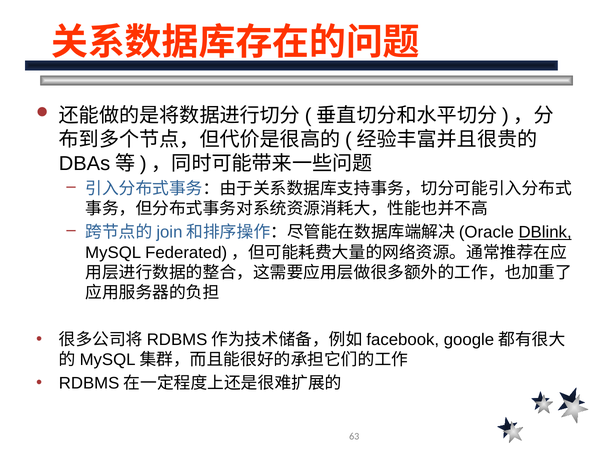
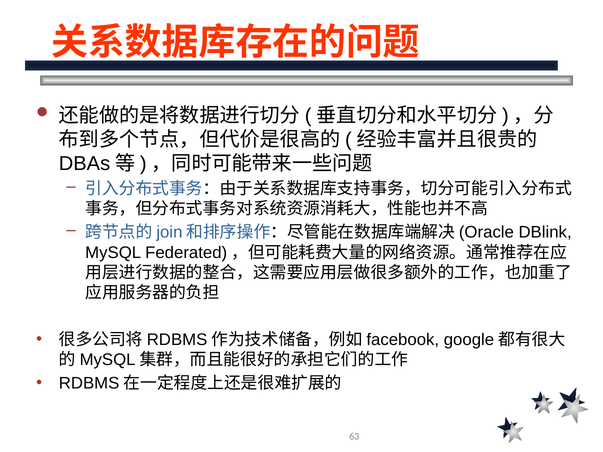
DBlink underline: present -> none
